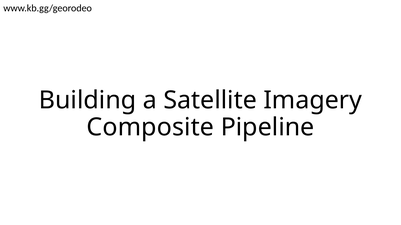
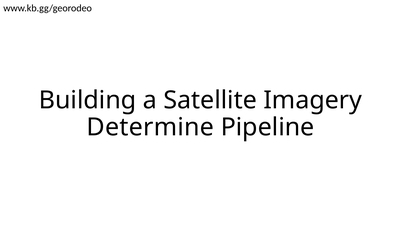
Composite: Composite -> Determine
